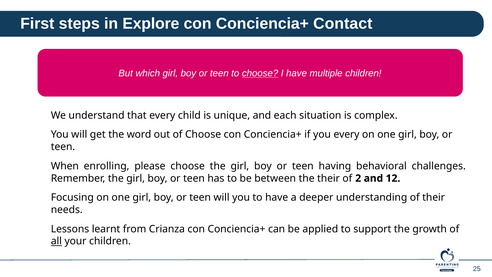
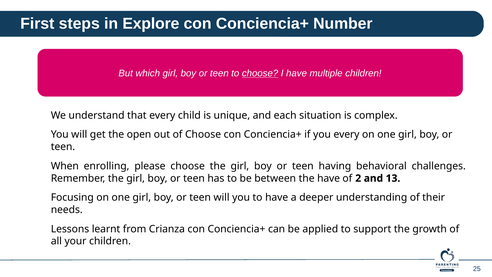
Contact: Contact -> Number
word: word -> open
the their: their -> have
12: 12 -> 13
all underline: present -> none
